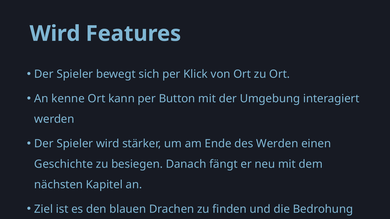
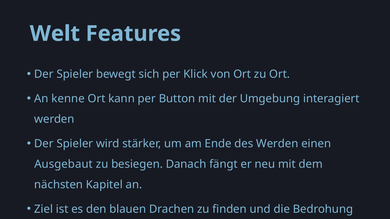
Wird at (55, 34): Wird -> Welt
Geschichte: Geschichte -> Ausgebaut
